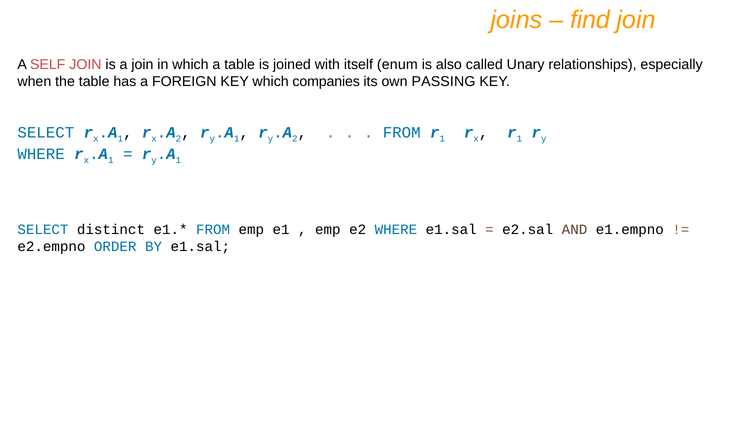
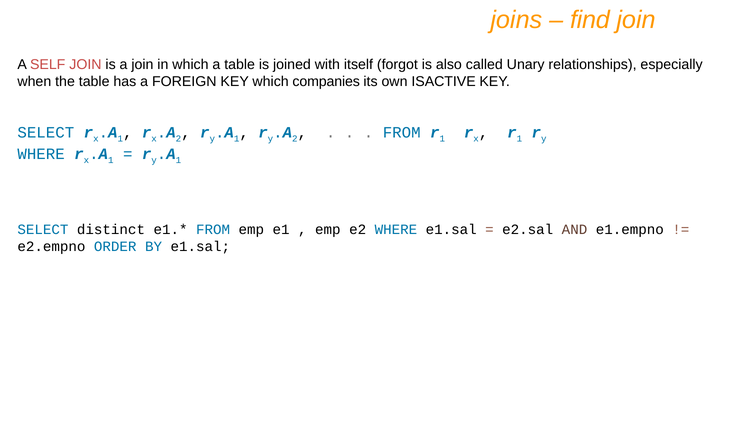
enum: enum -> forgot
PASSING: PASSING -> ISACTIVE
